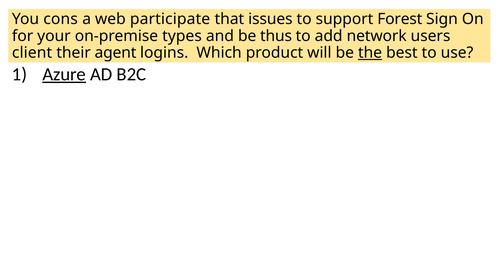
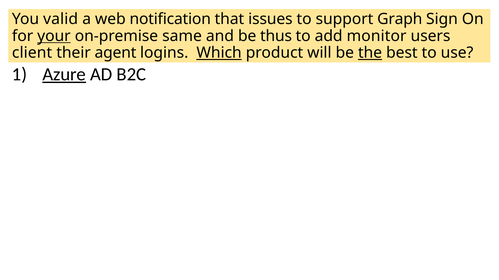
cons: cons -> valid
participate: participate -> notification
Forest: Forest -> Graph
your underline: none -> present
types: types -> same
network: network -> monitor
Which underline: none -> present
